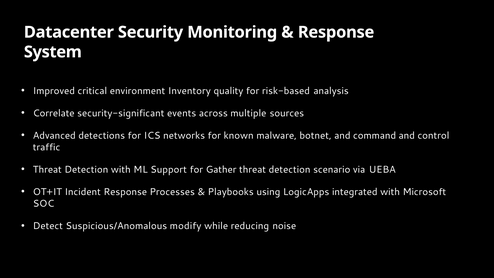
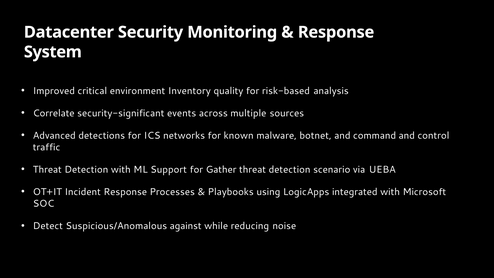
modify: modify -> against
